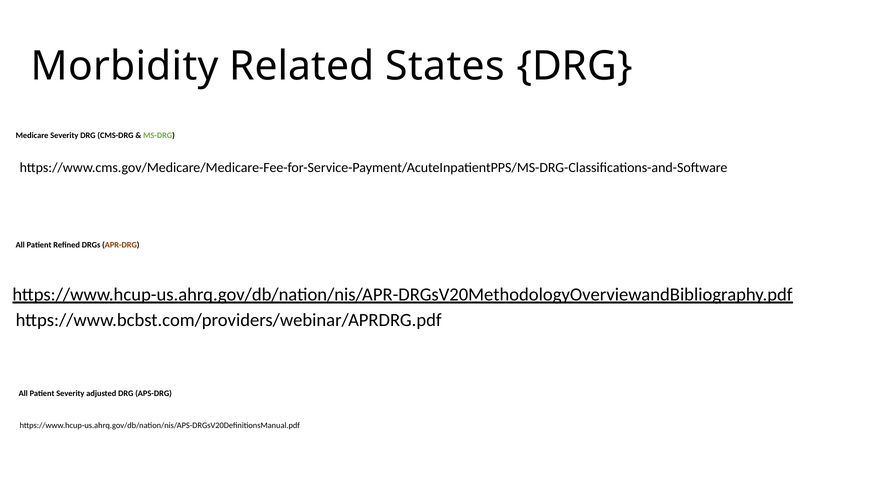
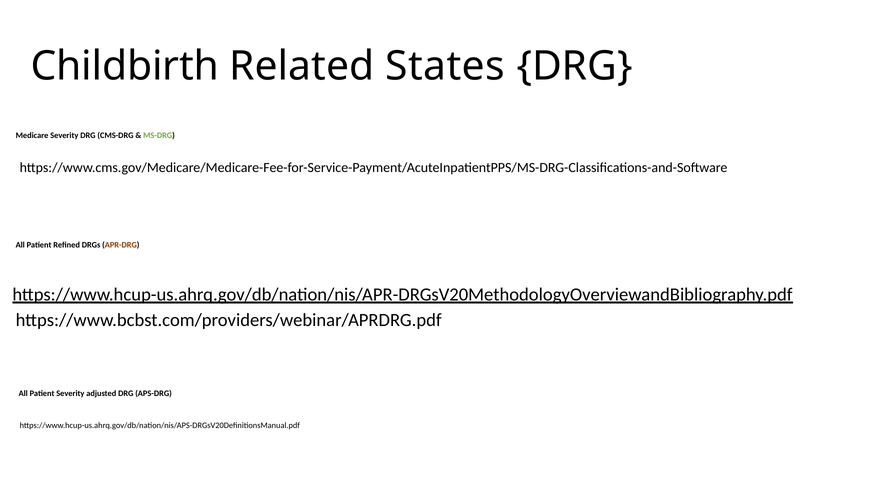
Morbidity: Morbidity -> Childbirth
